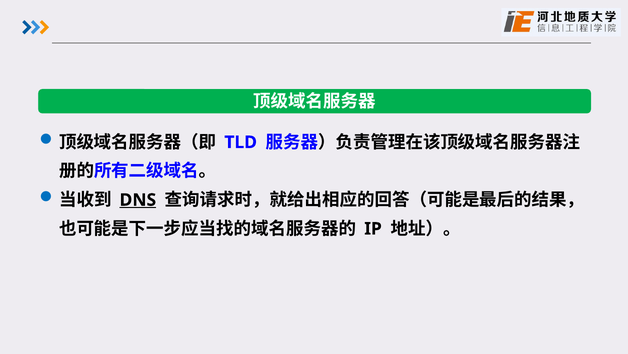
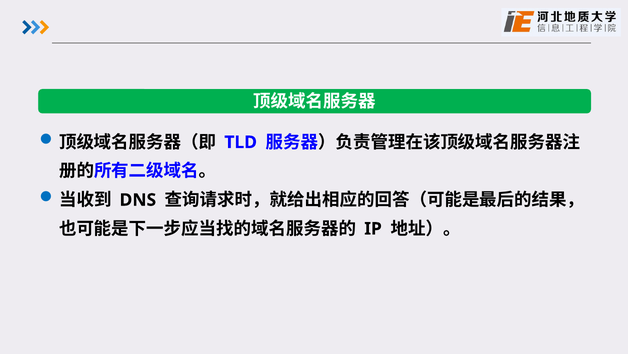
DNS underline: present -> none
